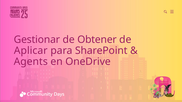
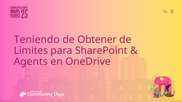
Gestionar: Gestionar -> Teniendo
Aplicar: Aplicar -> Limites
